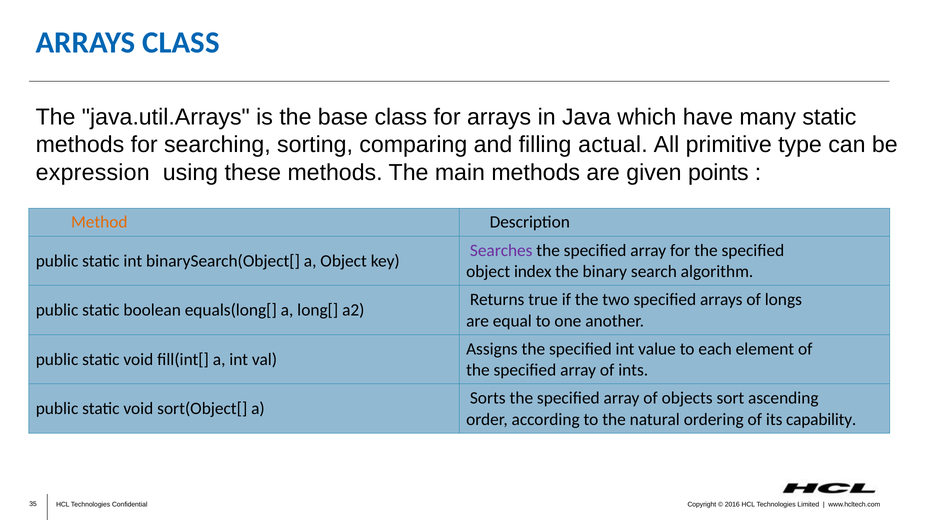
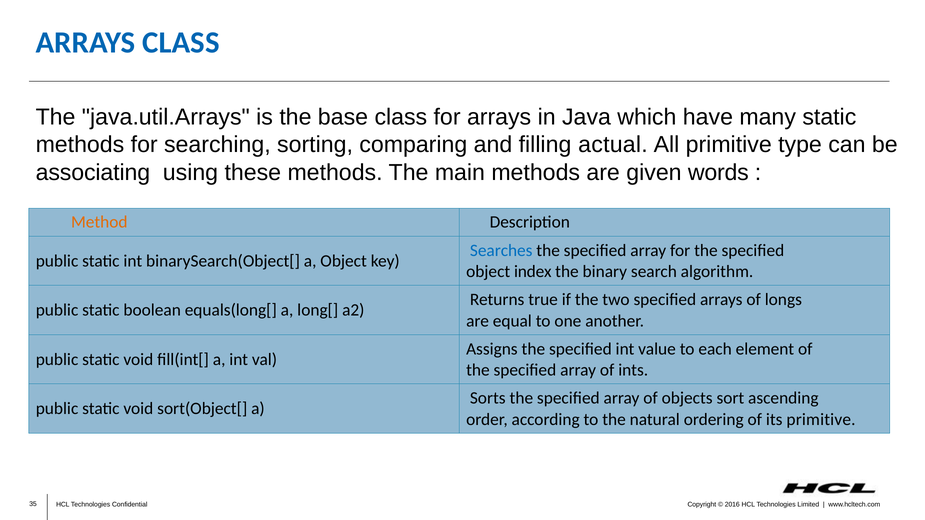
expression: expression -> associating
points: points -> words
Searches colour: purple -> blue
its capability: capability -> primitive
